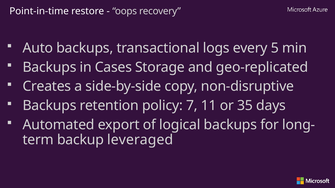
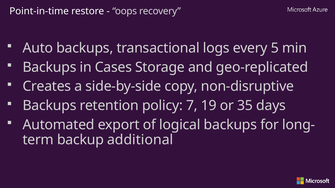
11: 11 -> 19
leveraged: leveraged -> additional
